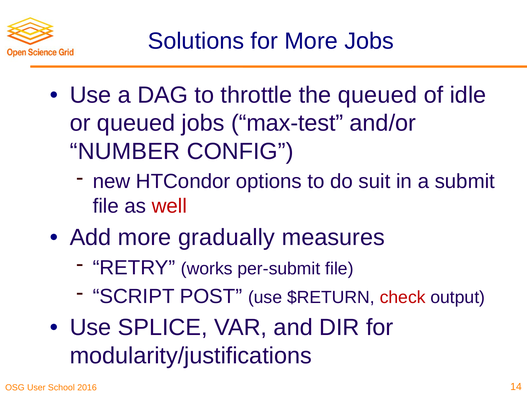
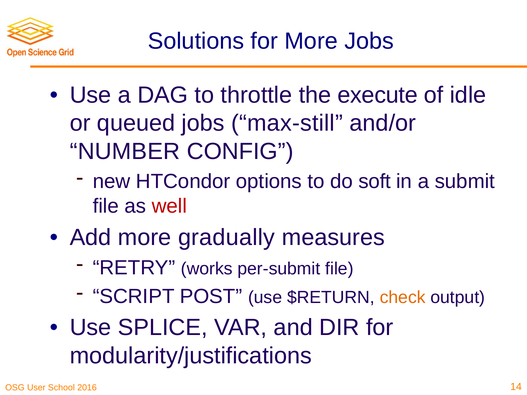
the queued: queued -> execute
max-test: max-test -> max-still
suit: suit -> soft
check colour: red -> orange
